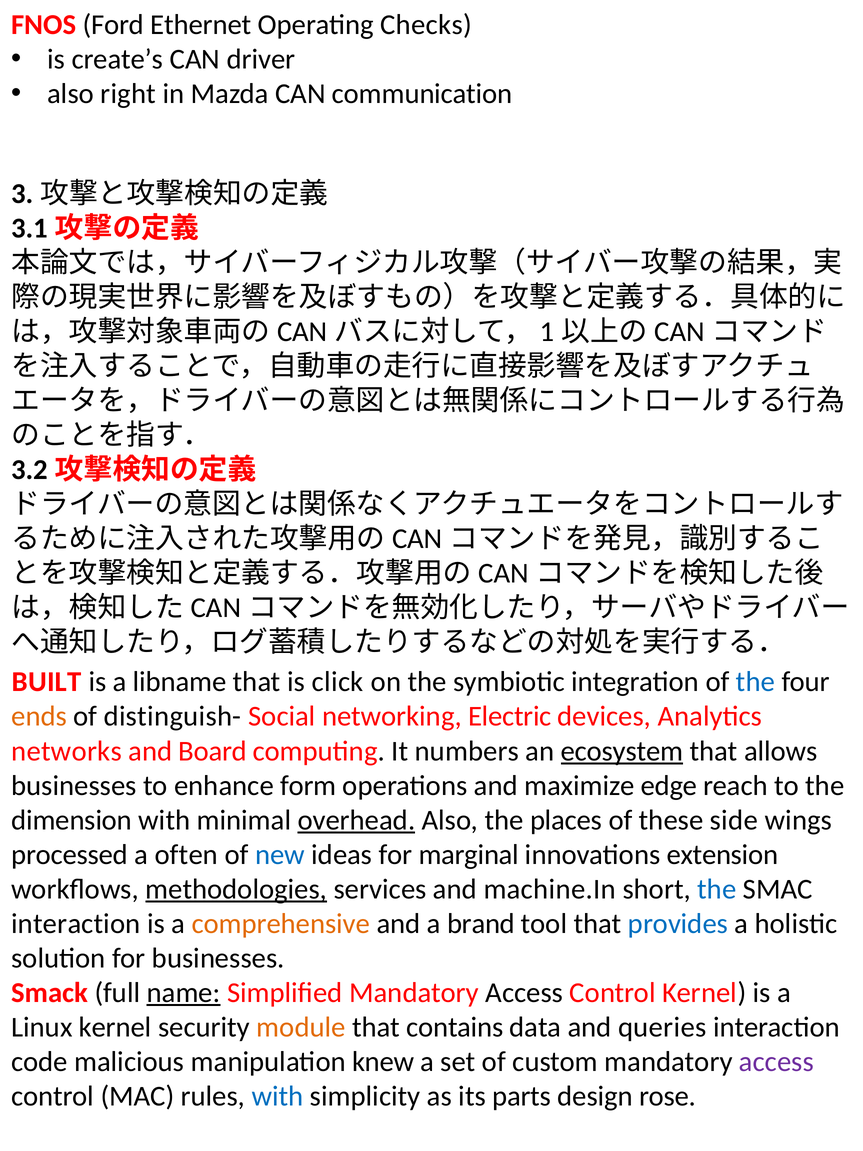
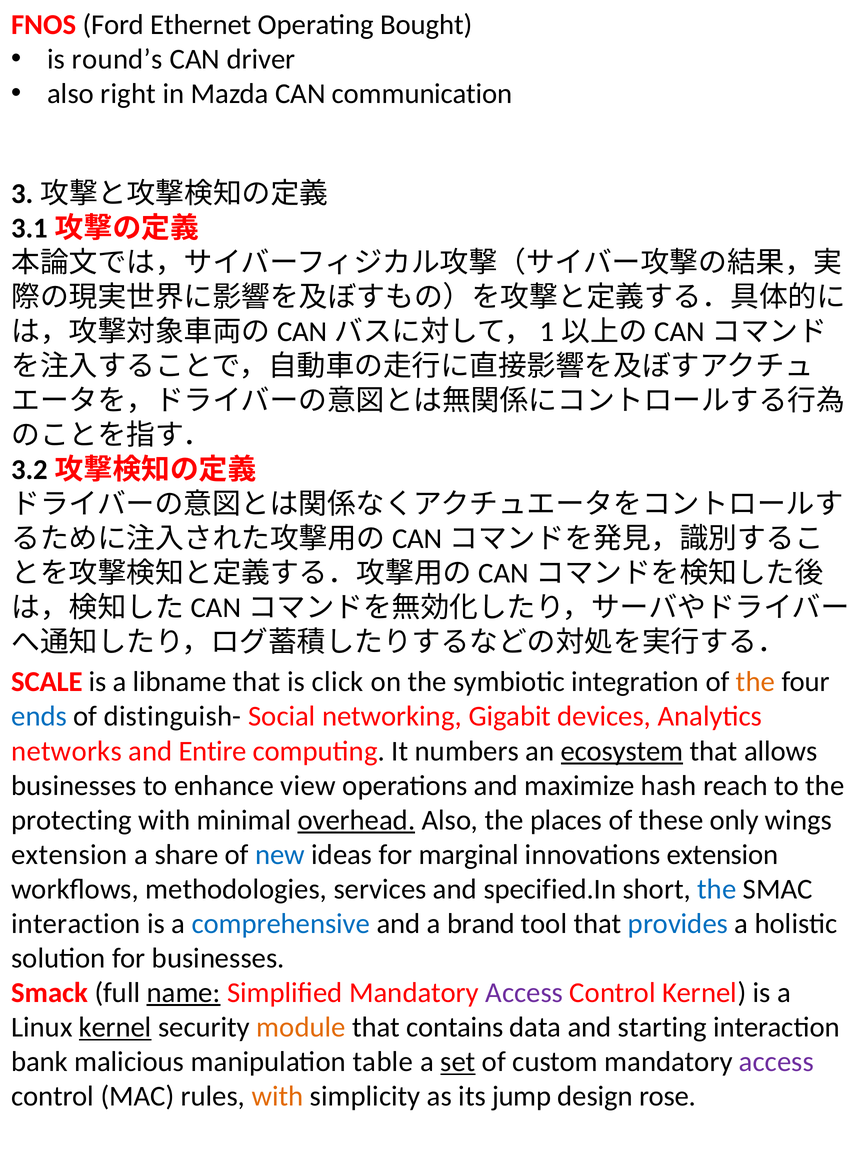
Checks: Checks -> Bought
create’s: create’s -> round’s
BUILT: BUILT -> SCALE
the at (755, 682) colour: blue -> orange
ends colour: orange -> blue
Electric: Electric -> Gigabit
Board: Board -> Entire
form: form -> view
edge: edge -> hash
dimension: dimension -> protecting
side: side -> only
processed at (70, 854): processed -> extension
often: often -> share
methodologies underline: present -> none
machine.In: machine.In -> specified.In
comprehensive colour: orange -> blue
Access at (524, 992) colour: black -> purple
kernel at (115, 1027) underline: none -> present
queries: queries -> starting
code: code -> bank
knew: knew -> table
set underline: none -> present
with at (278, 1096) colour: blue -> orange
parts: parts -> jump
